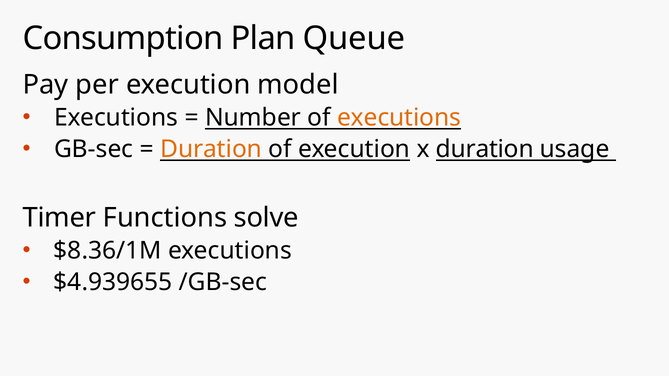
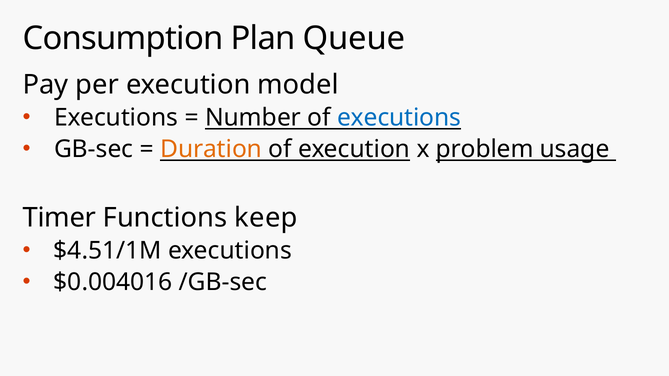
executions at (399, 118) colour: orange -> blue
x duration: duration -> problem
solve: solve -> keep
$8.36/1M: $8.36/1M -> $4.51/1M
$4.939655: $4.939655 -> $0.004016
